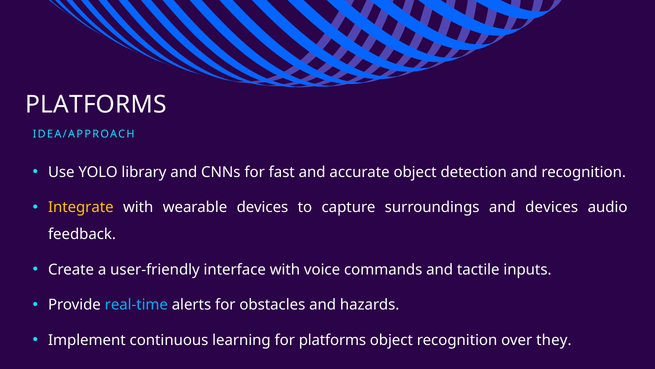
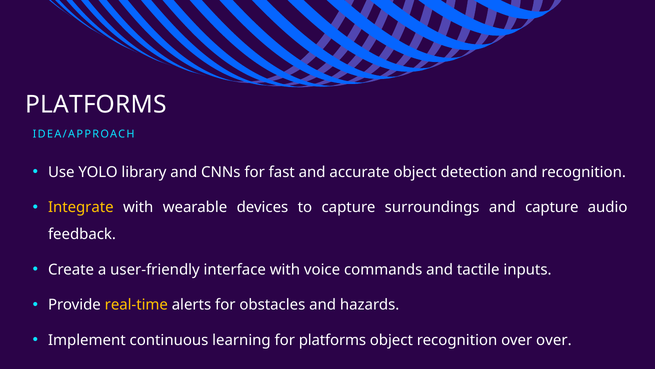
and devices: devices -> capture
real-time colour: light blue -> yellow
over they: they -> over
